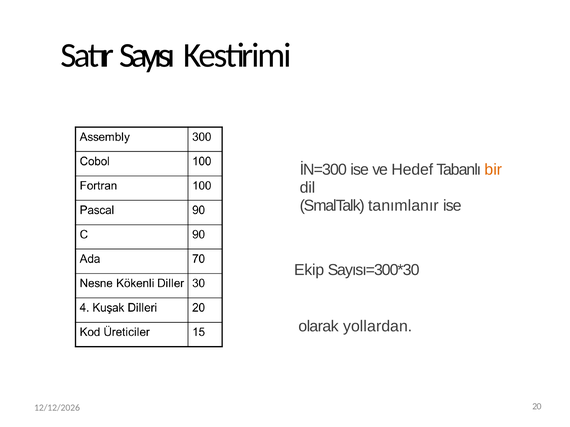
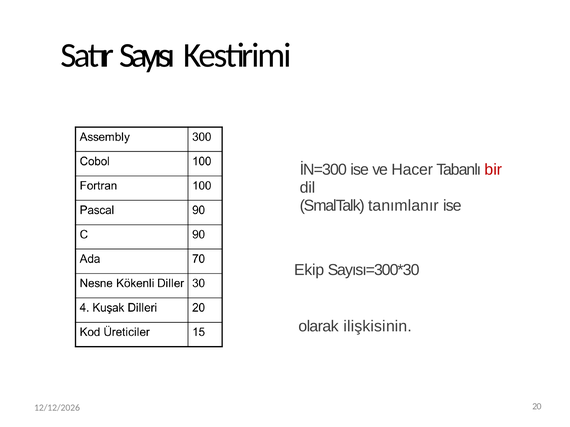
Hedef: Hedef -> Hacer
bir colour: orange -> red
yollardan: yollardan -> ilişkisinin
